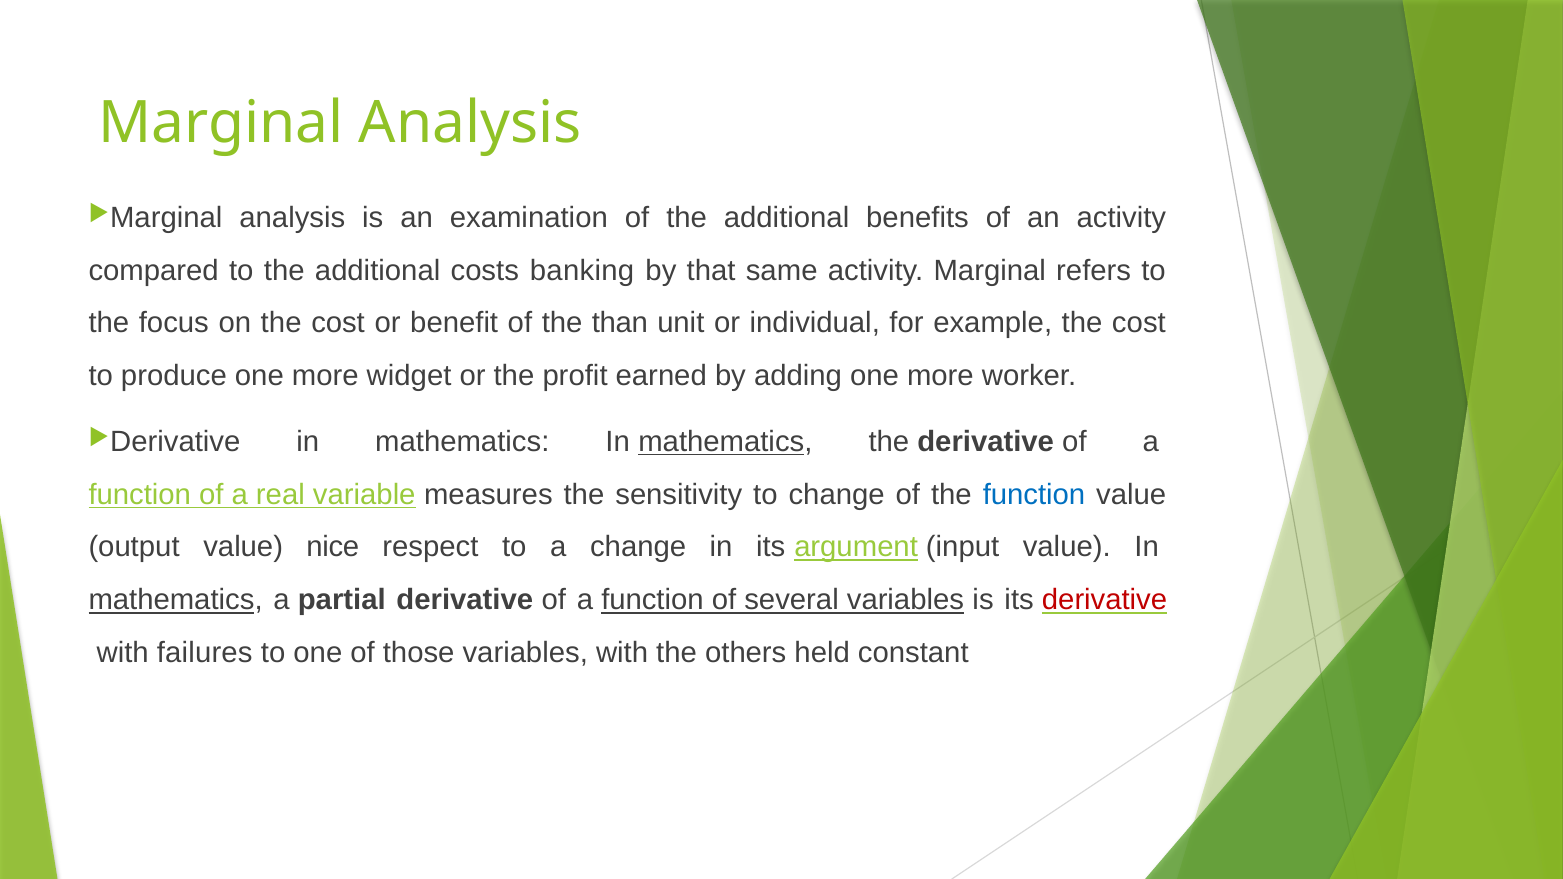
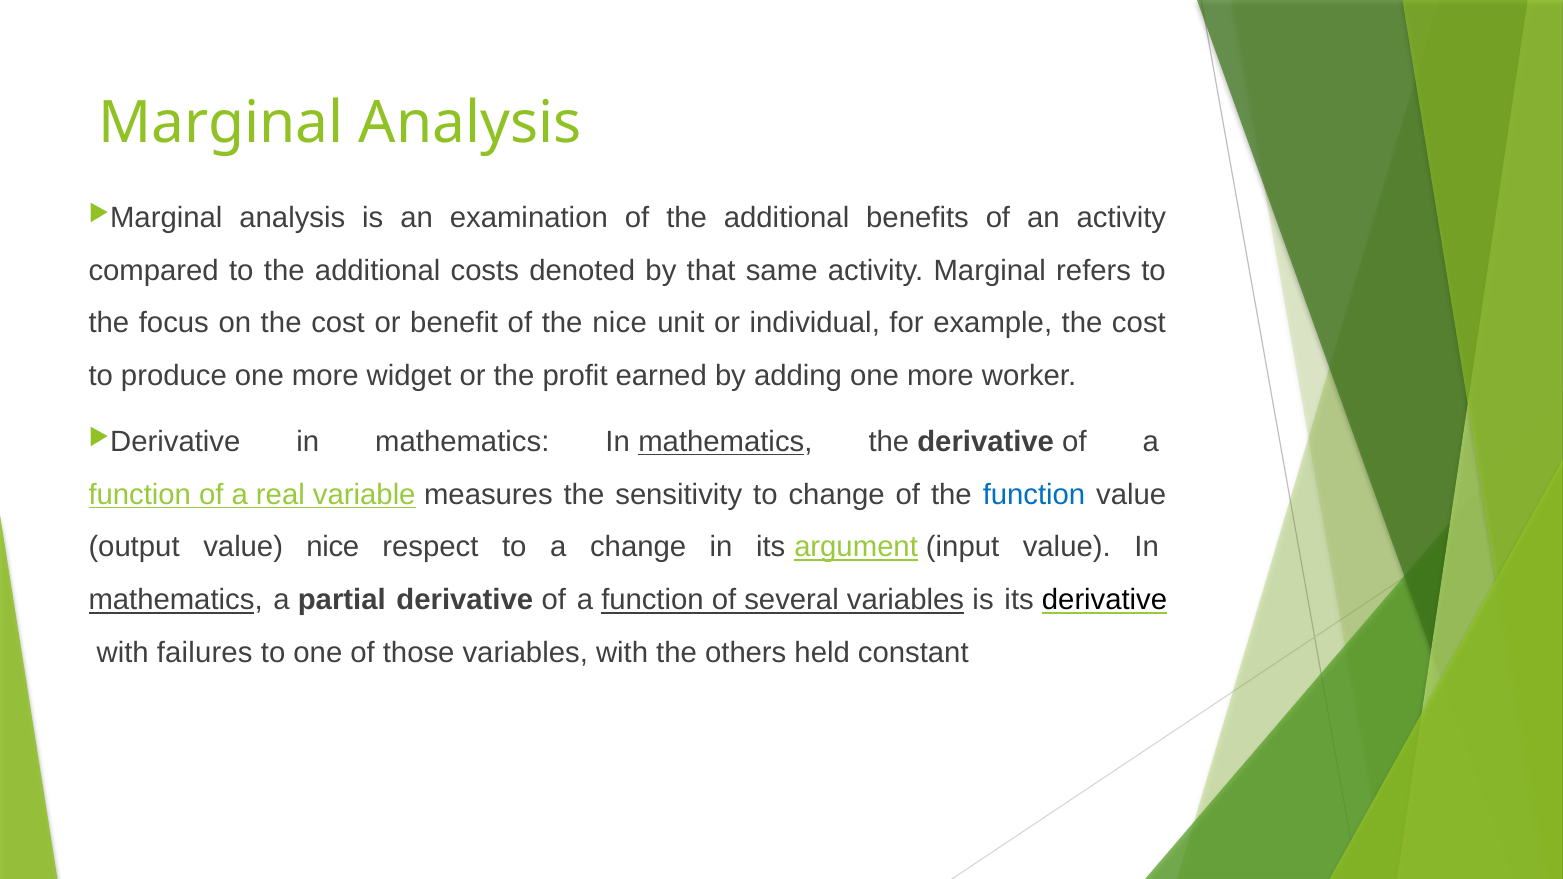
banking: banking -> denoted
the than: than -> nice
derivative at (1105, 600) colour: red -> black
